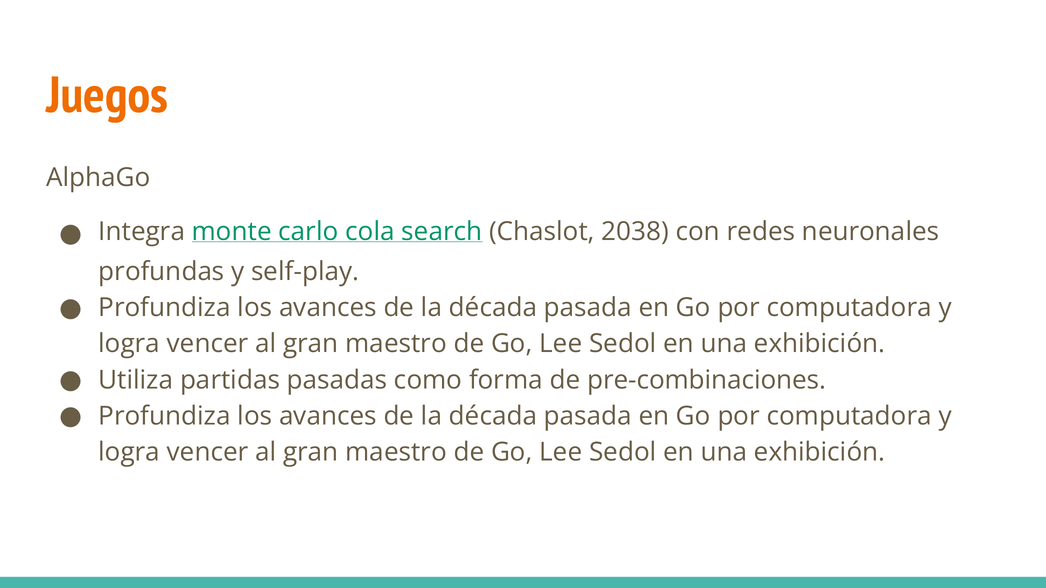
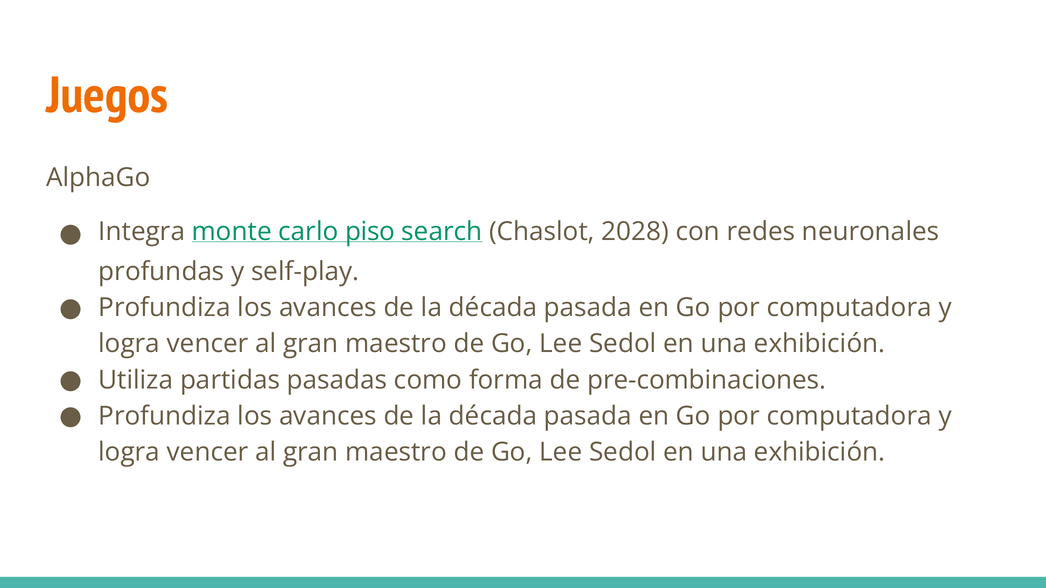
cola: cola -> piso
2038: 2038 -> 2028
